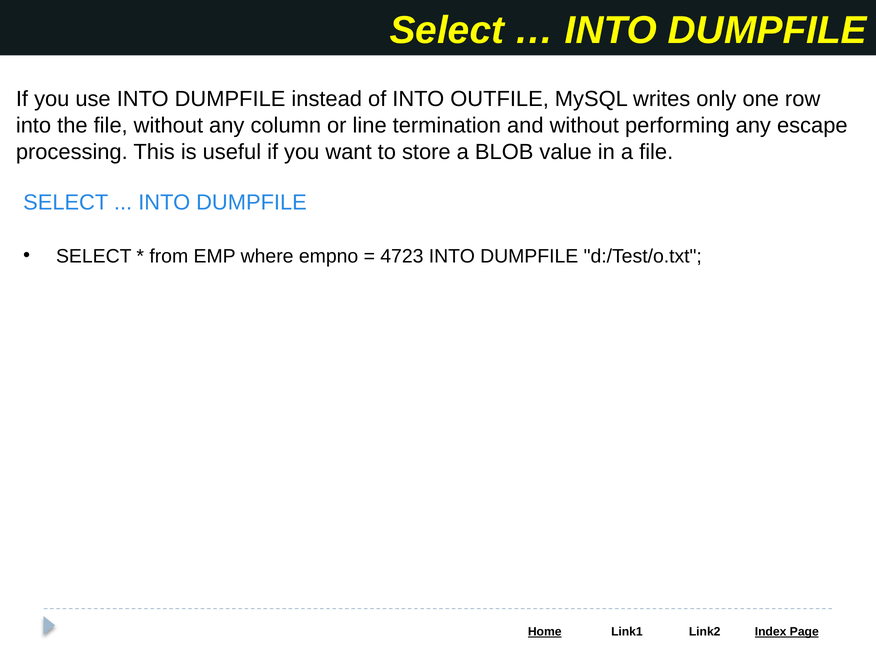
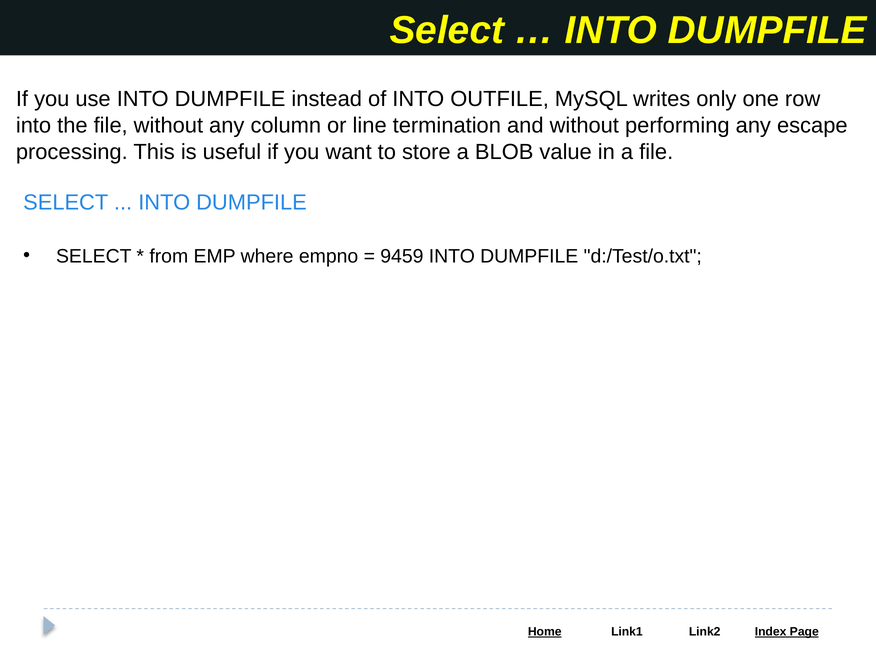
4723: 4723 -> 9459
